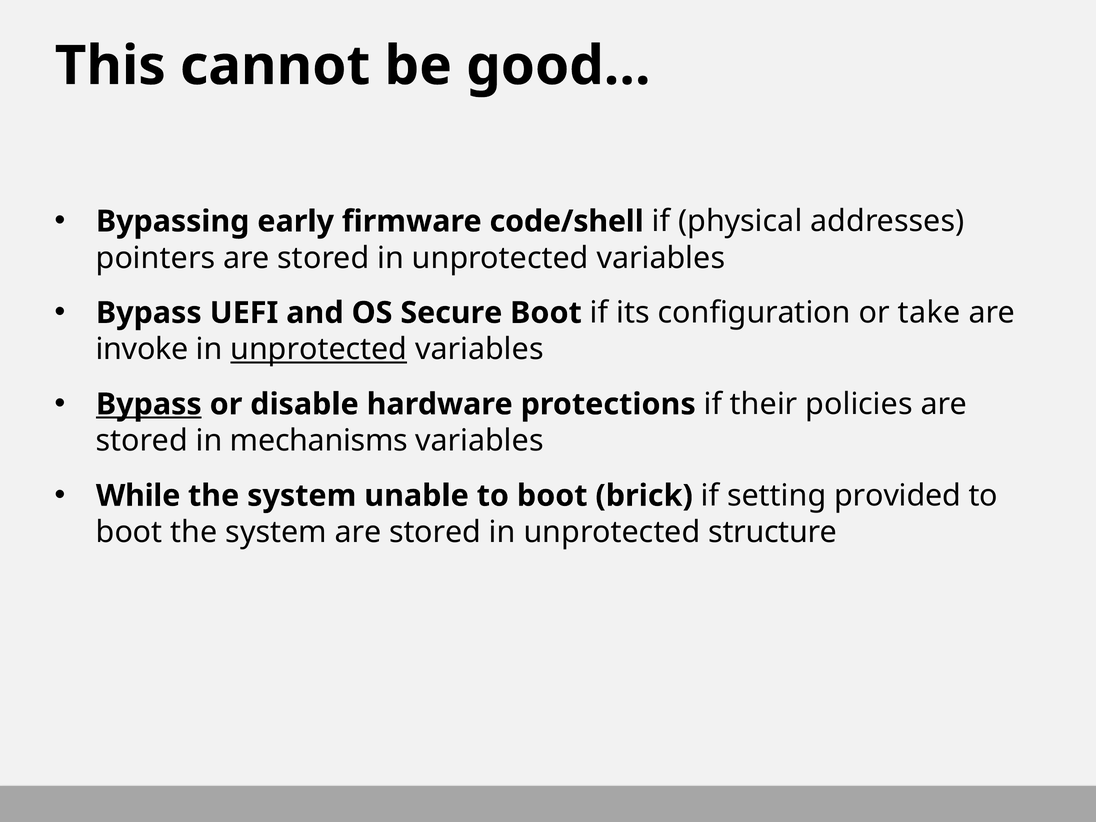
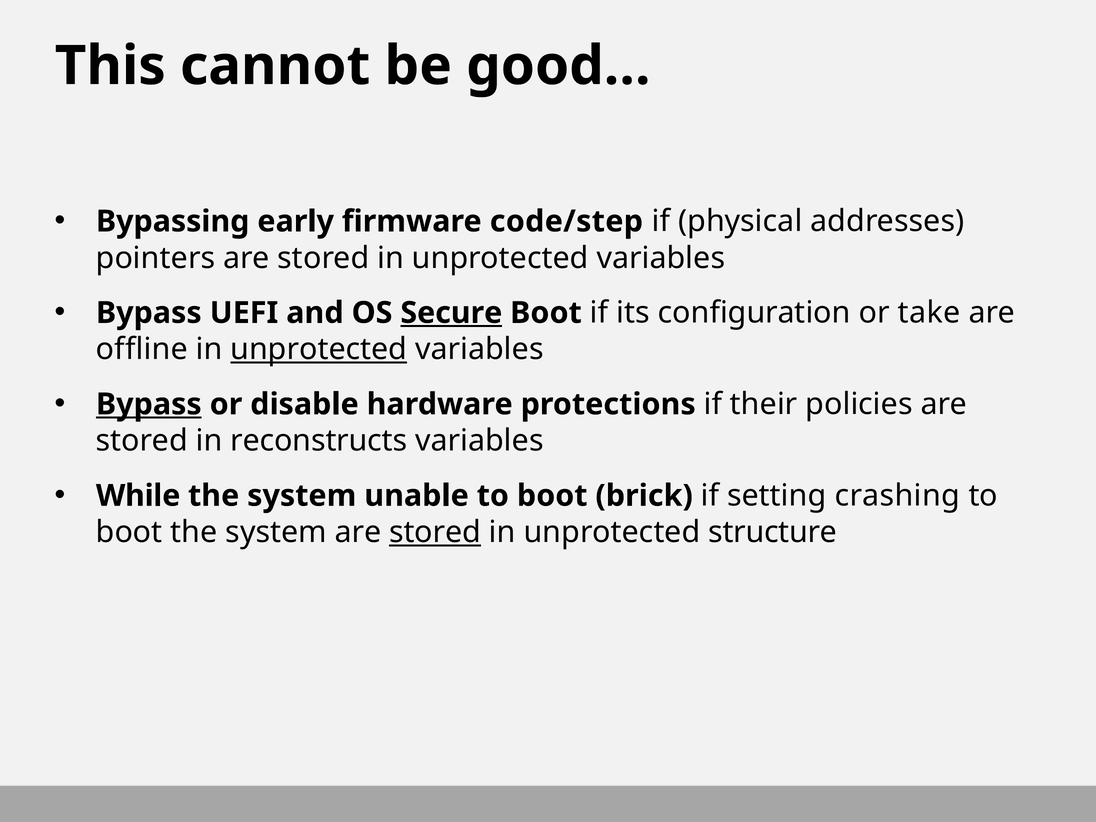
code/shell: code/shell -> code/step
Secure underline: none -> present
invoke: invoke -> offline
mechanisms: mechanisms -> reconstructs
provided: provided -> crashing
stored at (435, 532) underline: none -> present
